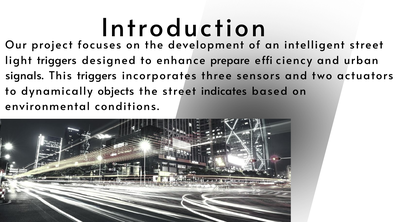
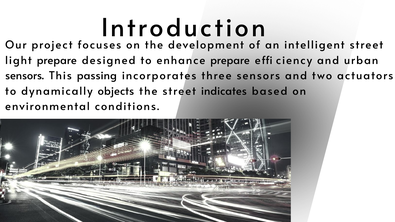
light triggers: triggers -> prepare
signals at (24, 76): signals -> sensors
This triggers: triggers -> passing
